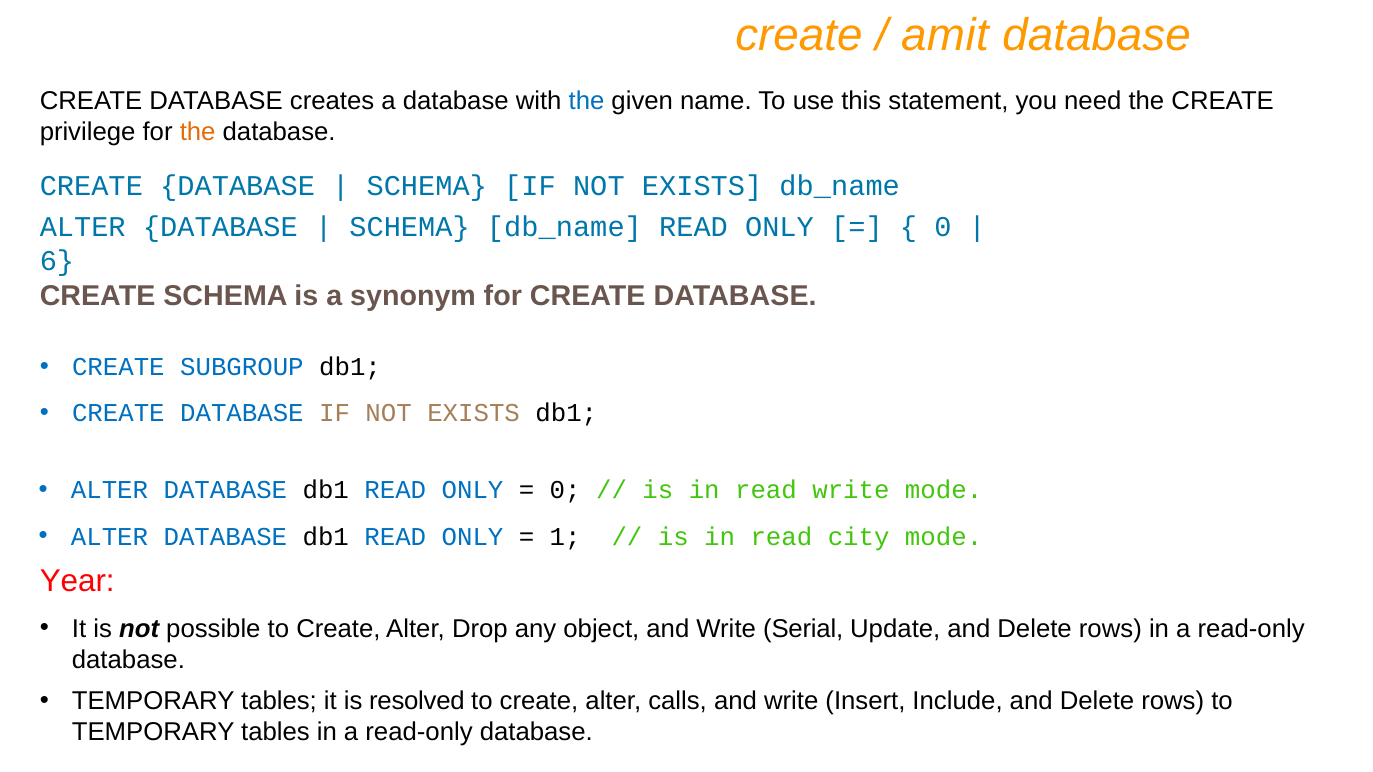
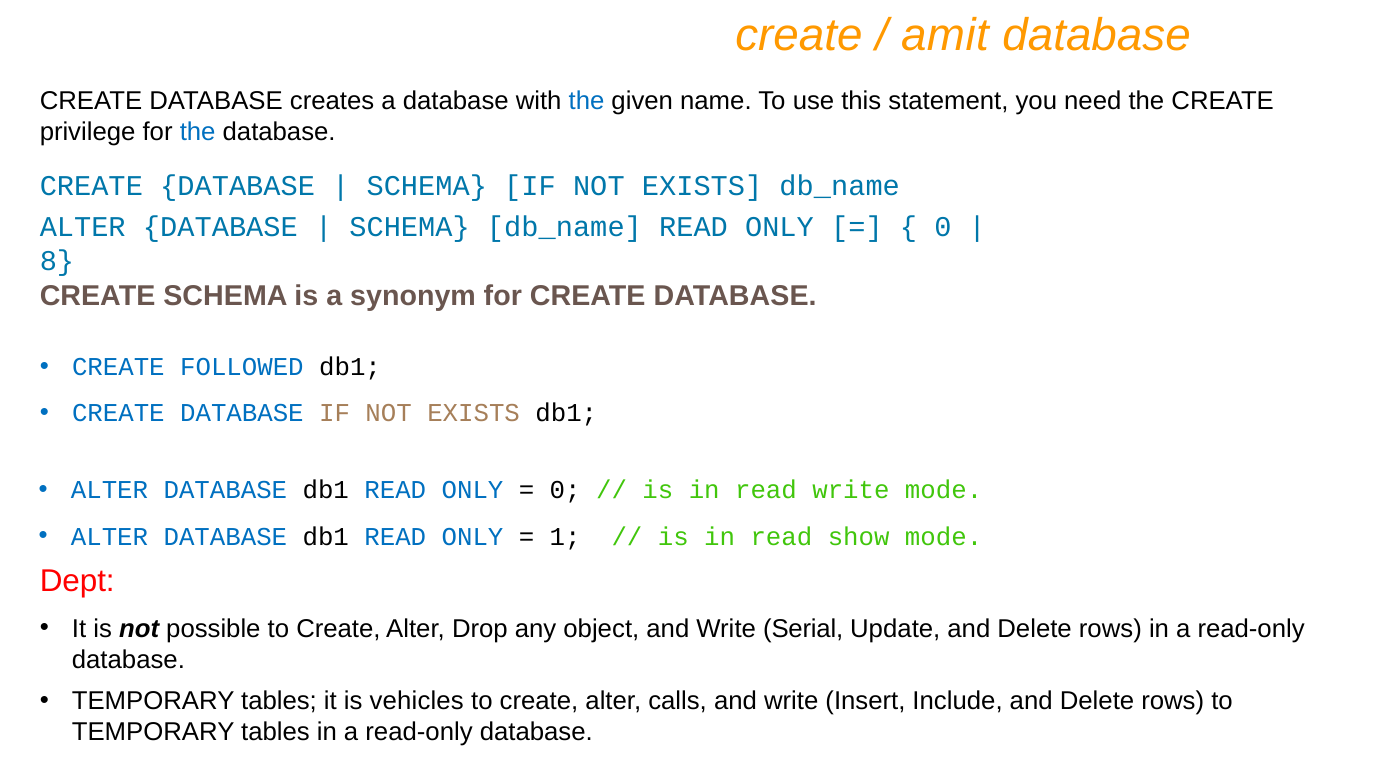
the at (198, 132) colour: orange -> blue
6: 6 -> 8
SUBGROUP: SUBGROUP -> FOLLOWED
city: city -> show
Year: Year -> Dept
resolved: resolved -> vehicles
